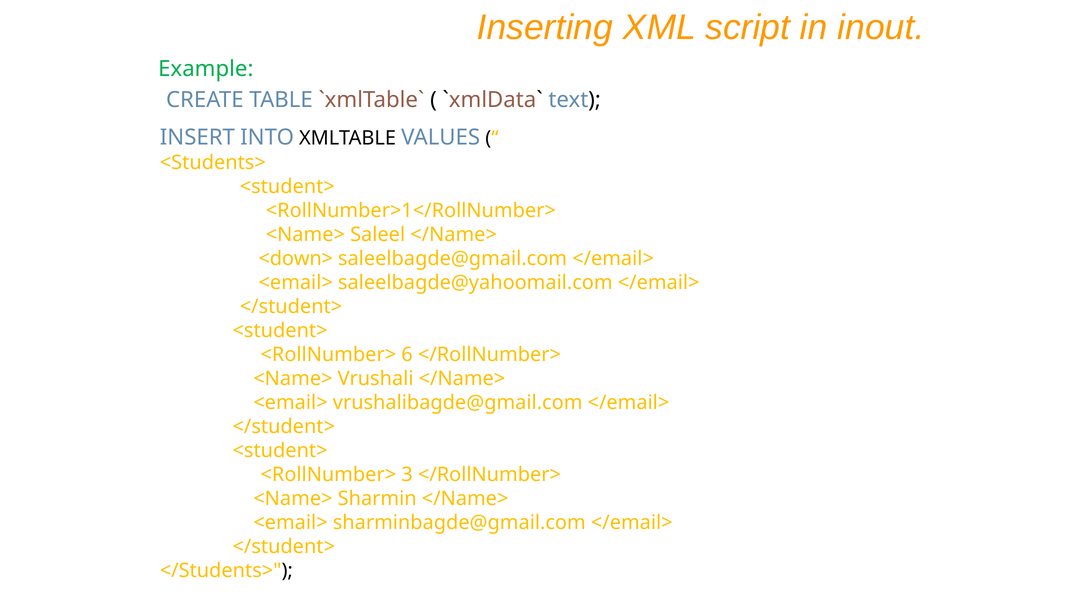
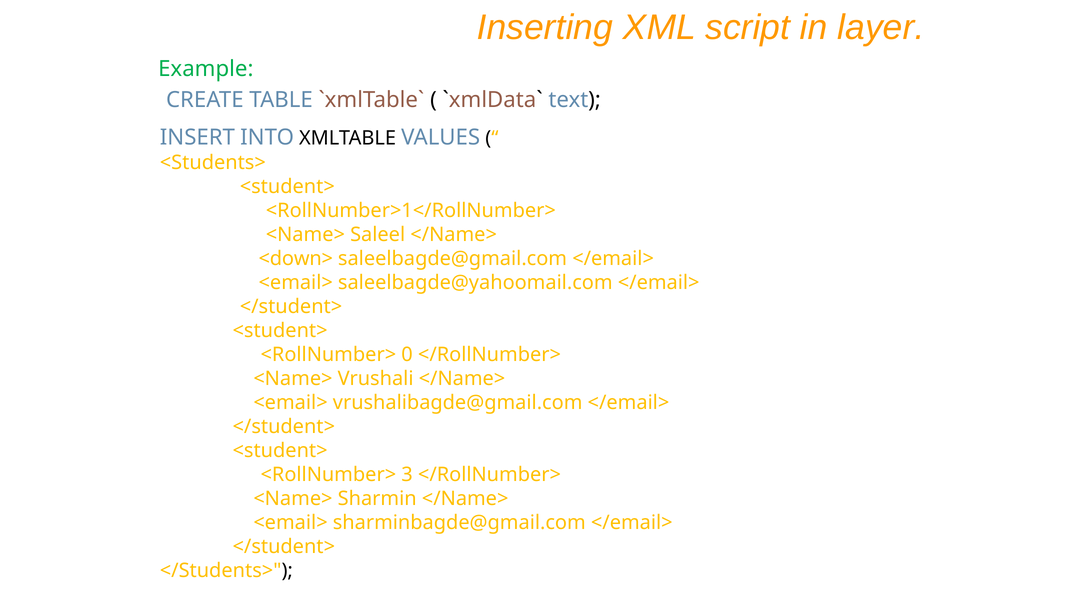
inout: inout -> layer
6: 6 -> 0
